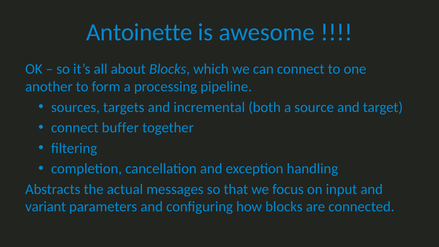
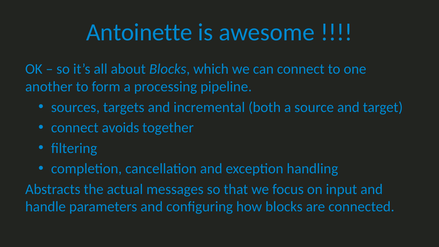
buffer: buffer -> avoids
variant: variant -> handle
